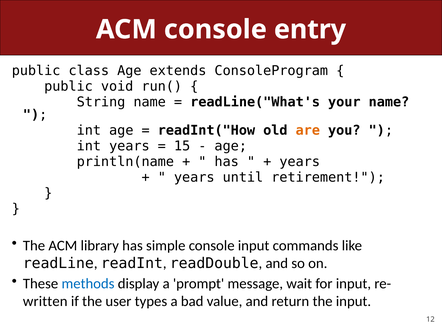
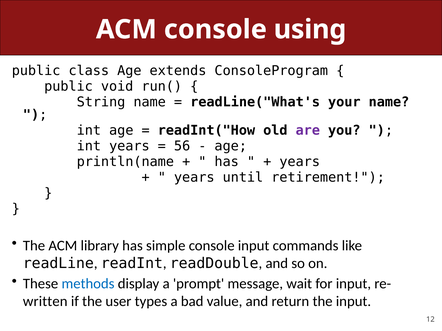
entry: entry -> using
are colour: orange -> purple
15: 15 -> 56
